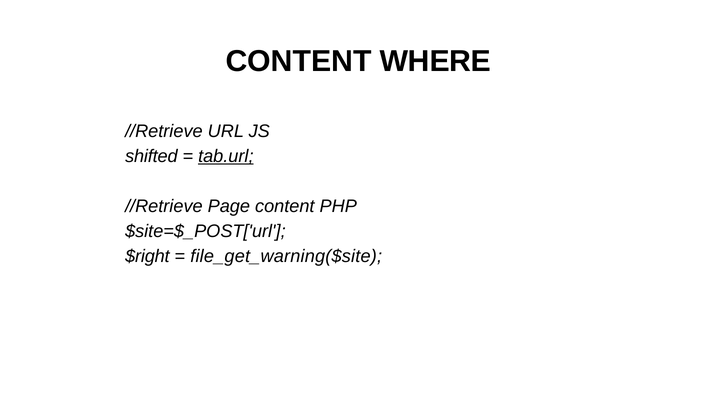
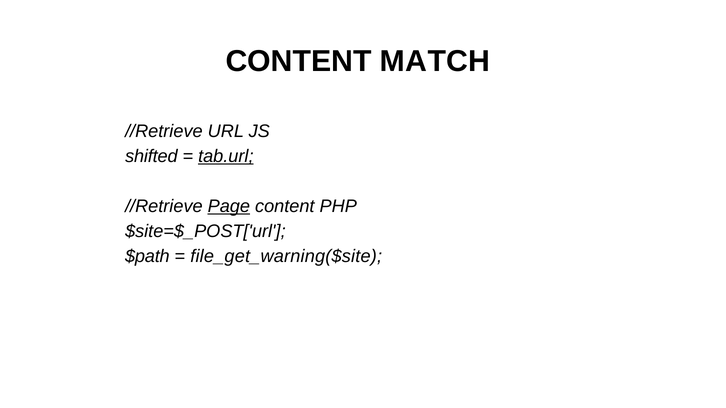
WHERE: WHERE -> MATCH
Page underline: none -> present
$right: $right -> $path
